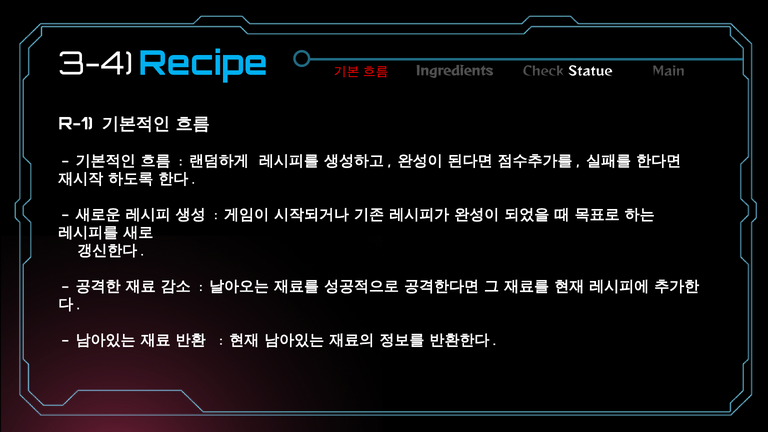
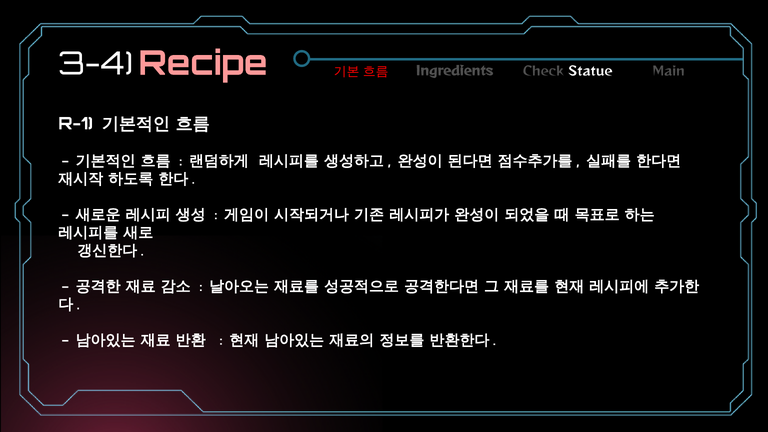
Recipe colour: light blue -> pink
